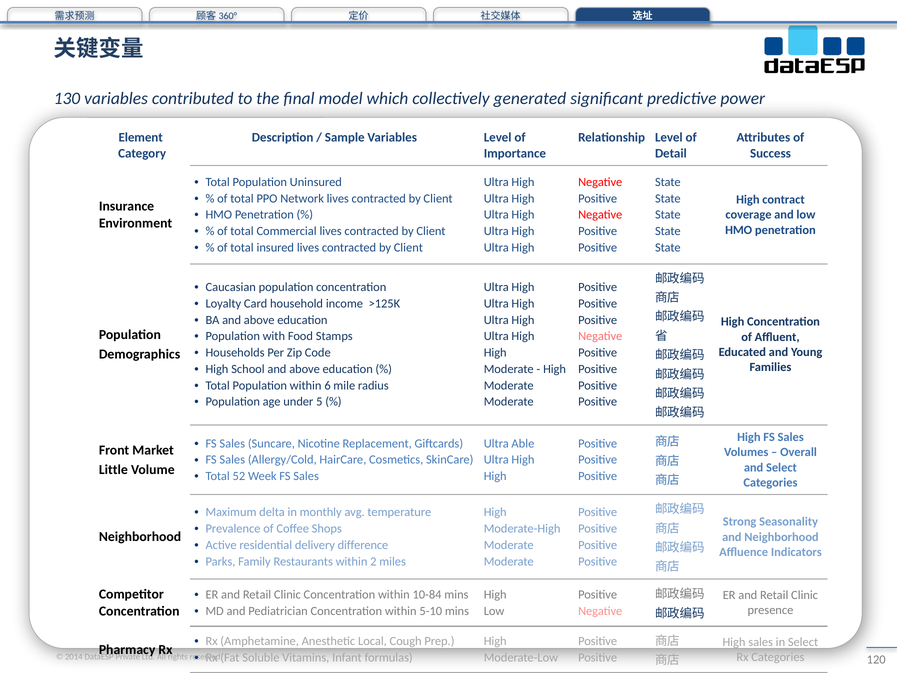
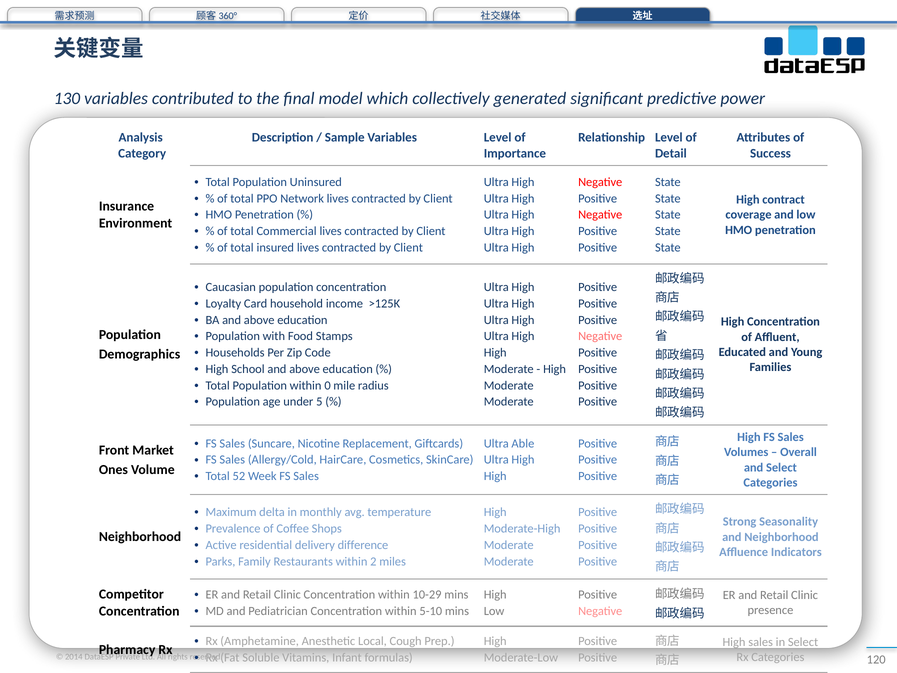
Element: Element -> Analysis
6: 6 -> 0
Little: Little -> Ones
10-84: 10-84 -> 10-29
